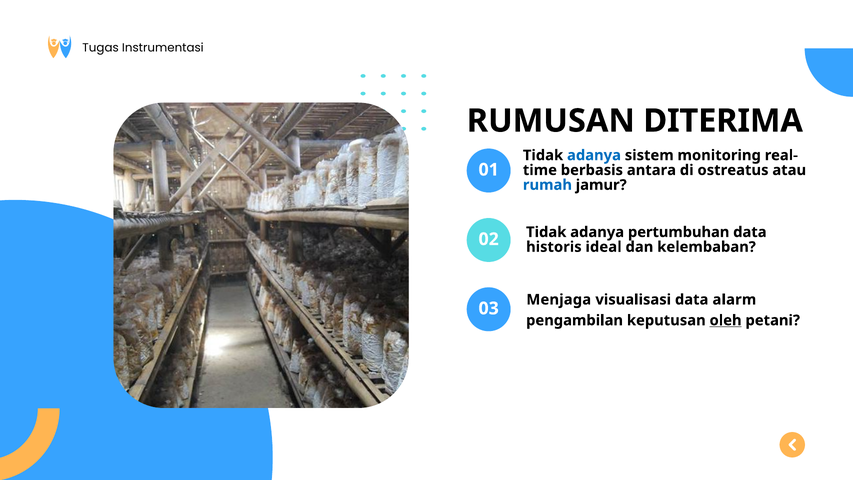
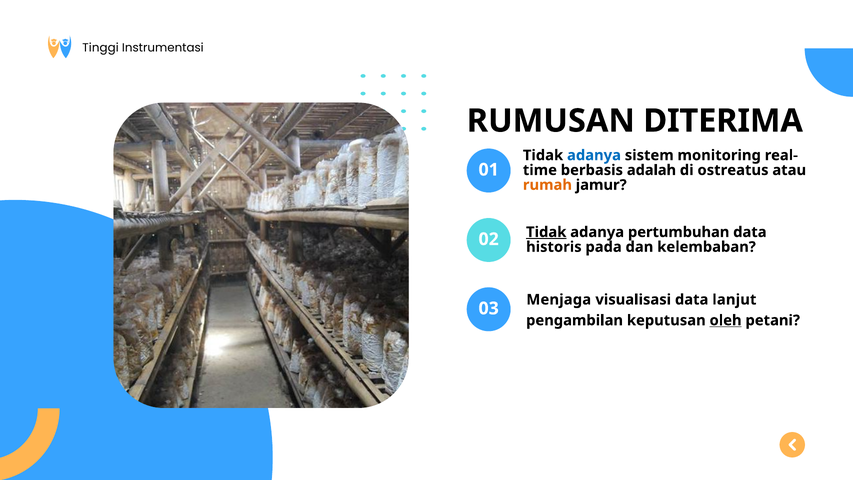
Tugas: Tugas -> Tinggi
antara: antara -> adalah
rumah colour: blue -> orange
Tidak at (546, 232) underline: none -> present
ideal: ideal -> pada
alarm: alarm -> lanjut
